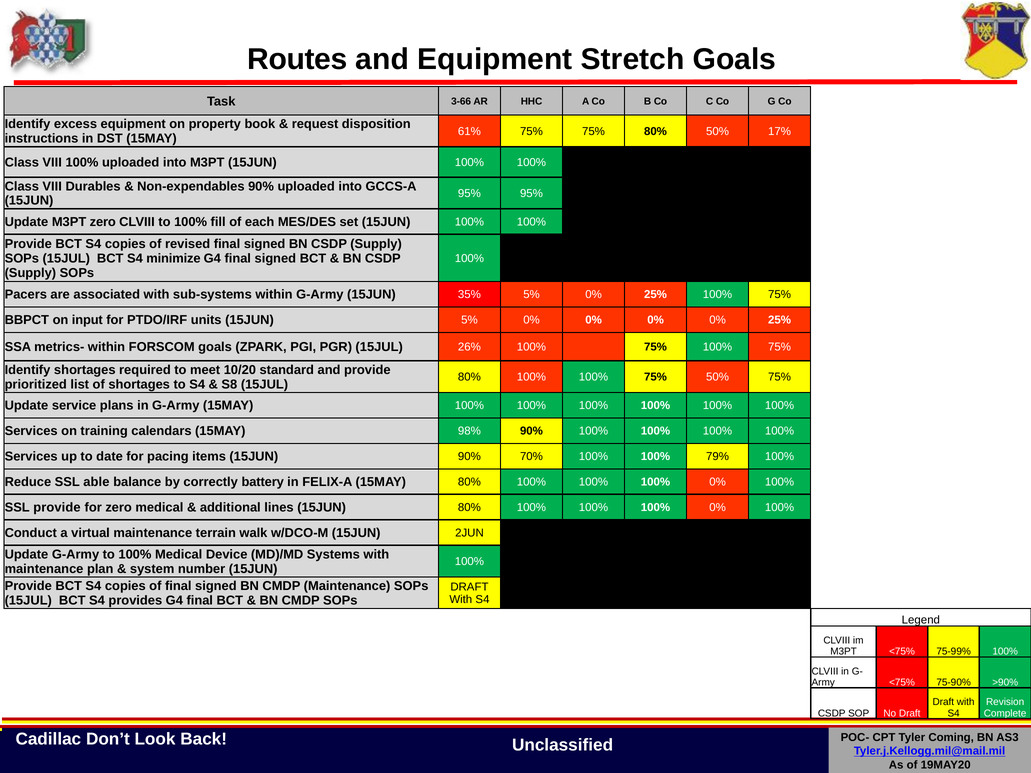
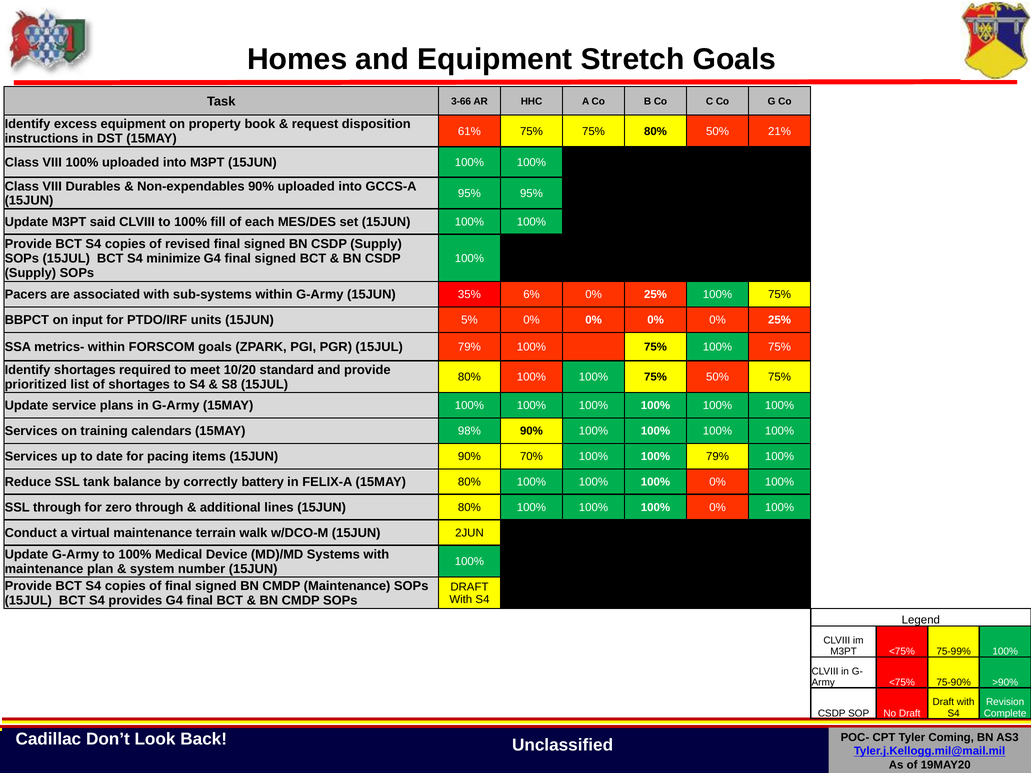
Routes: Routes -> Homes
17%: 17% -> 21%
M3PT zero: zero -> said
35% 5%: 5% -> 6%
15JUL 26%: 26% -> 79%
able: able -> tank
SSL provide: provide -> through
zero medical: medical -> through
